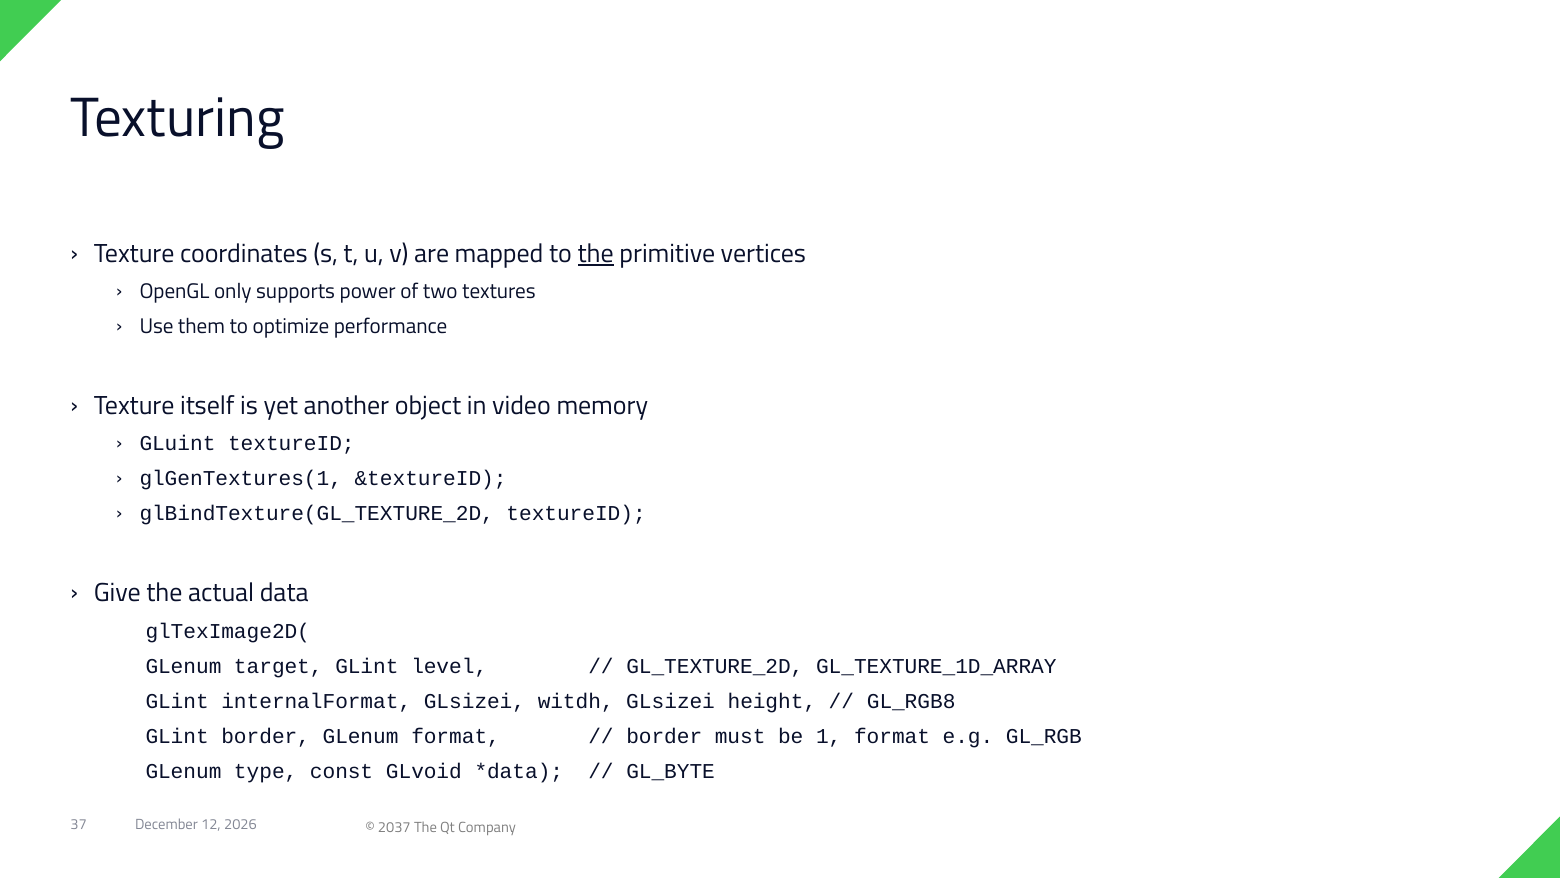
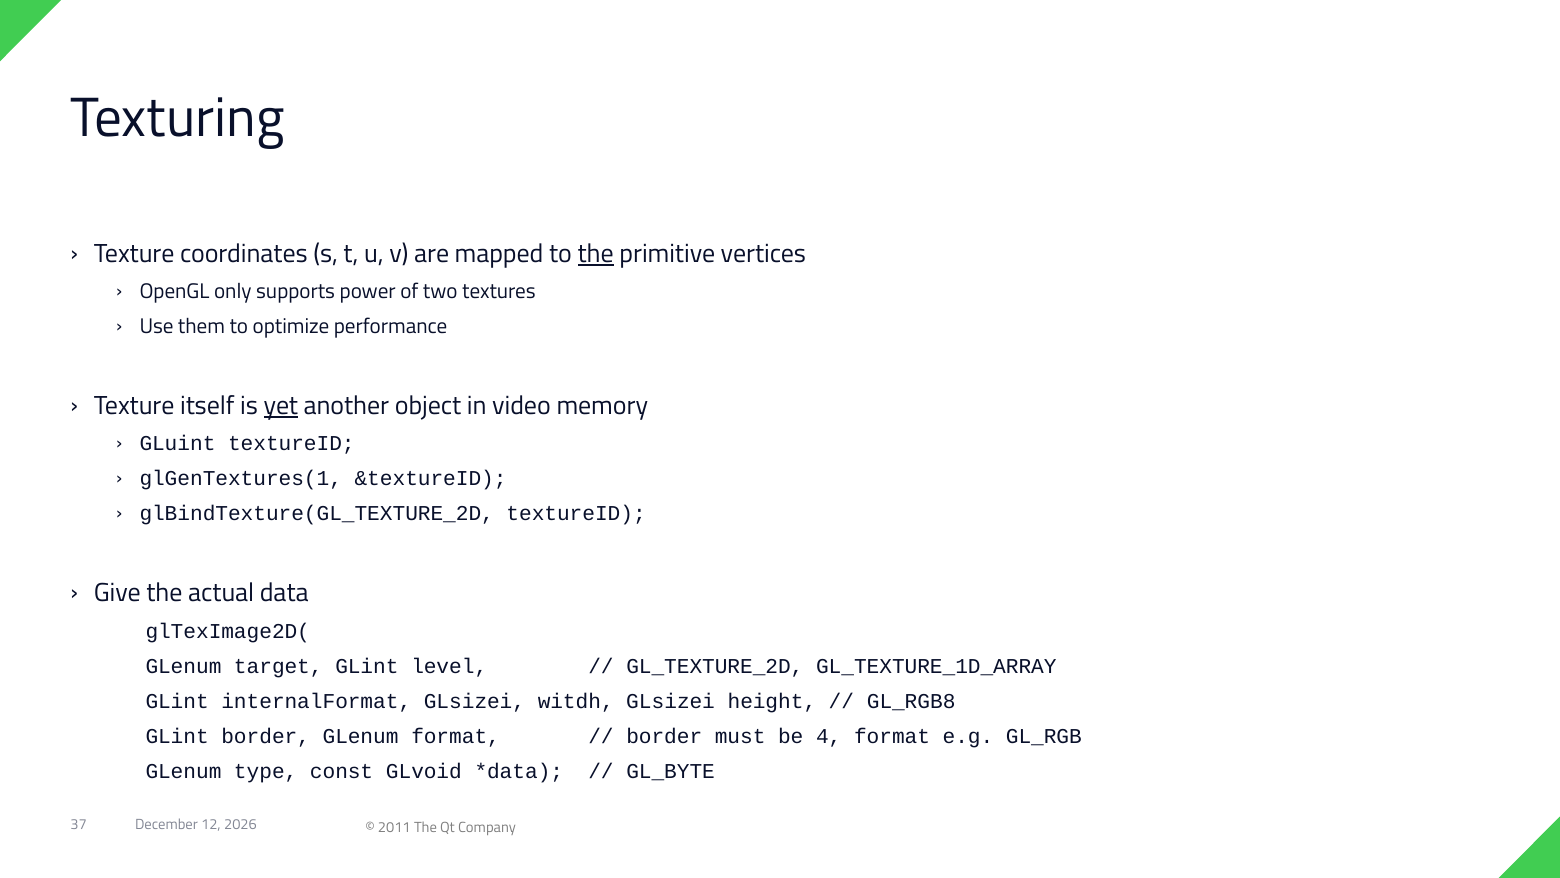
yet underline: none -> present
1: 1 -> 4
2037: 2037 -> 2011
